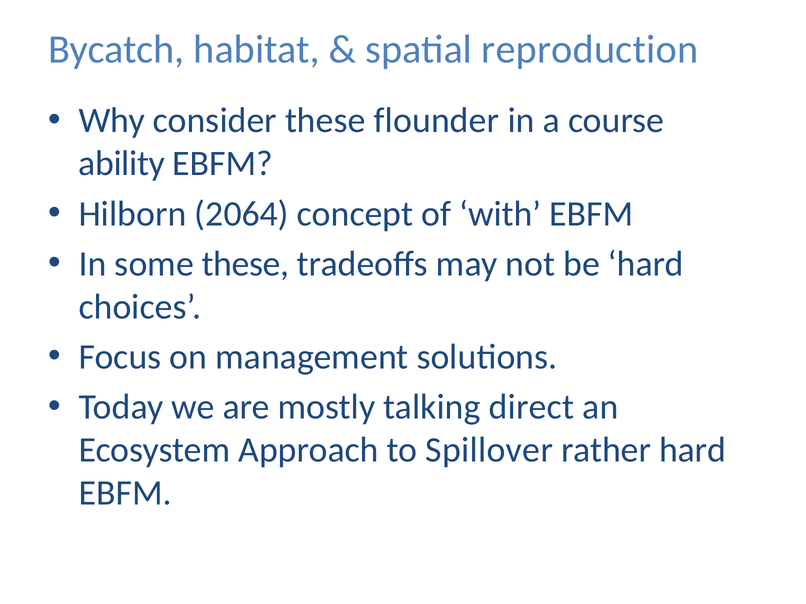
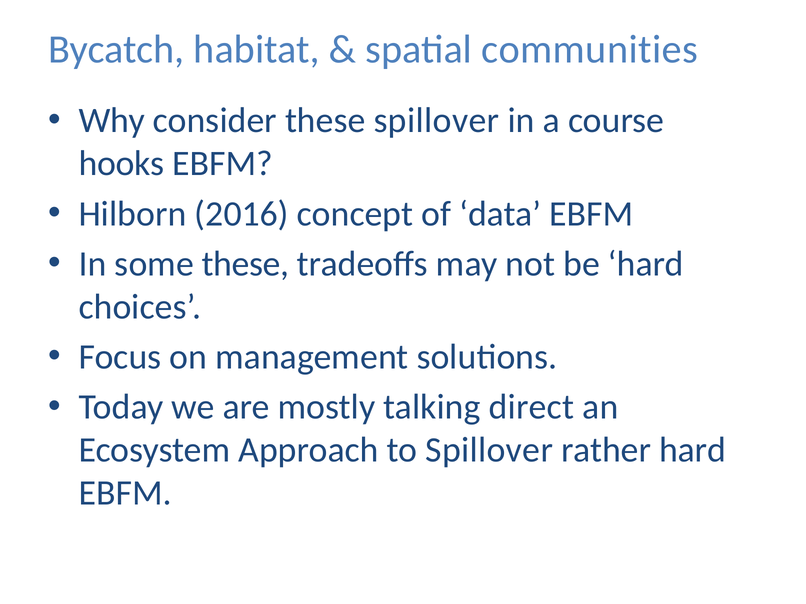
reproduction: reproduction -> communities
these flounder: flounder -> spillover
ability: ability -> hooks
2064: 2064 -> 2016
with: with -> data
